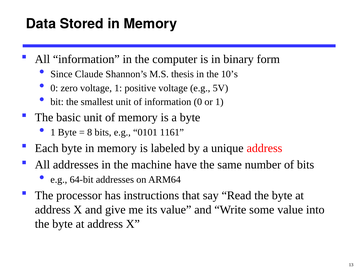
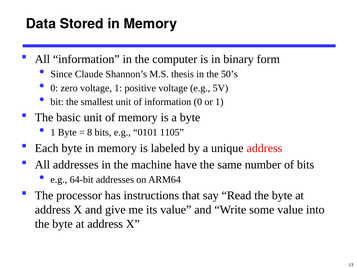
10’s: 10’s -> 50’s
1161: 1161 -> 1105
